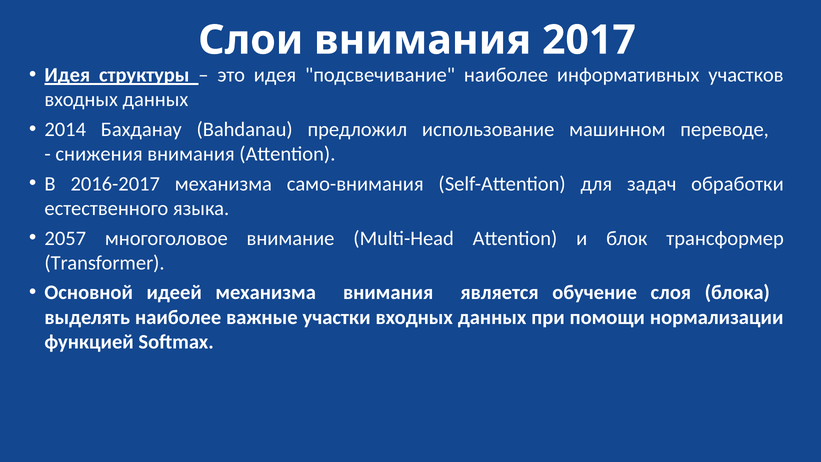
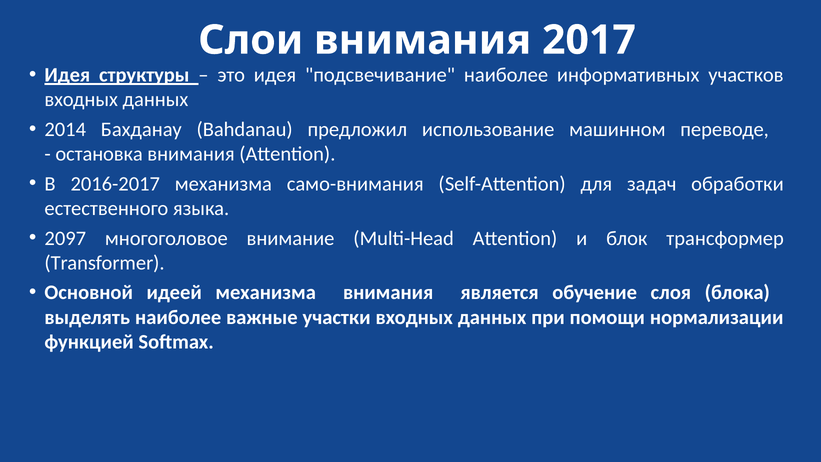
снижения: снижения -> остановка
2057: 2057 -> 2097
